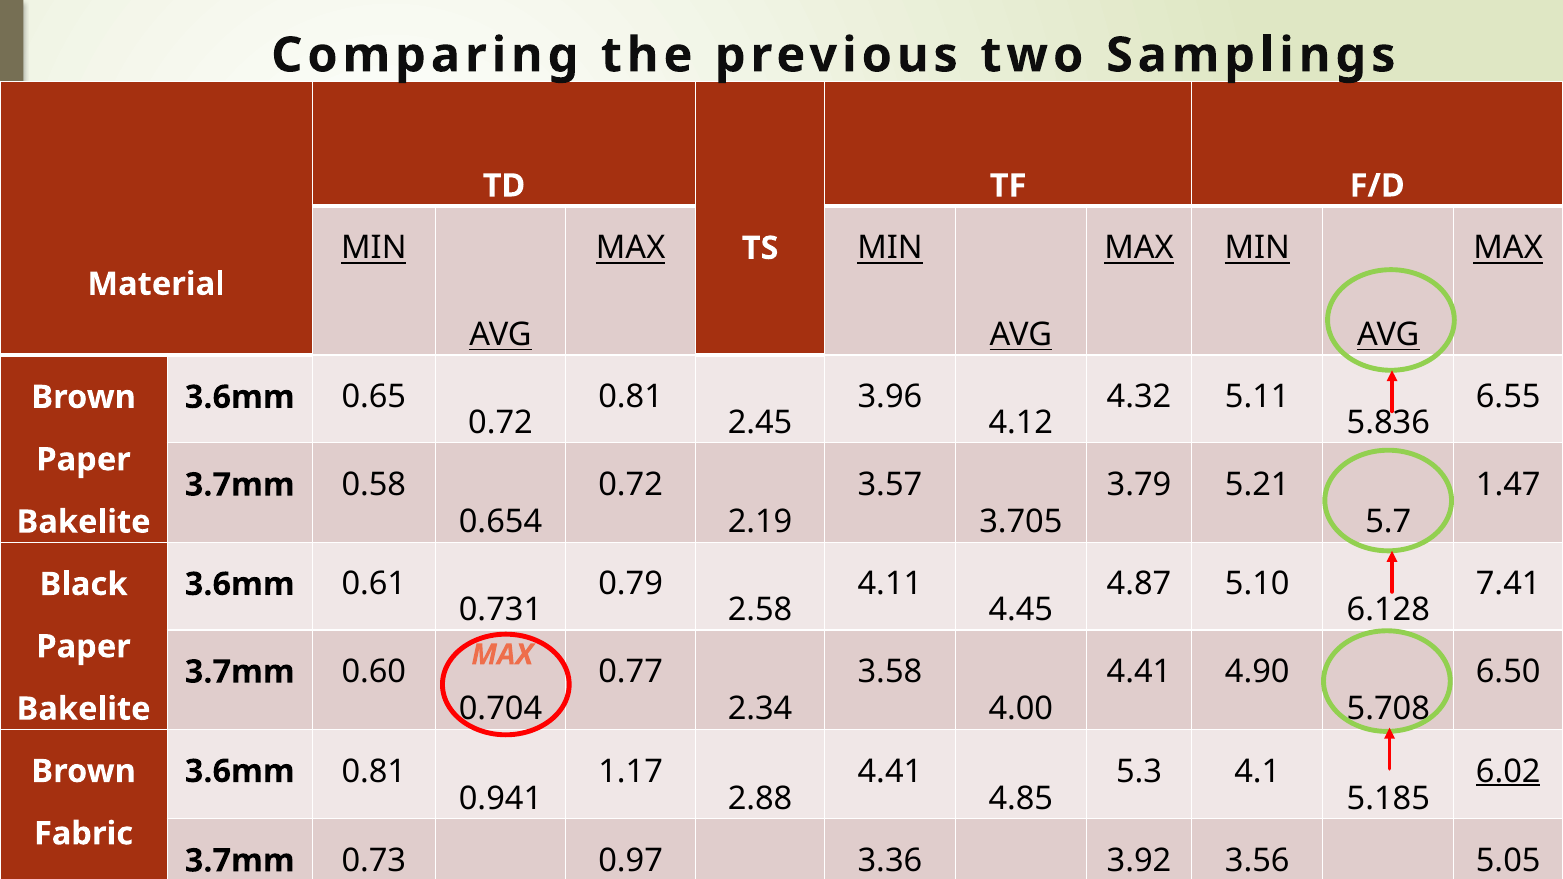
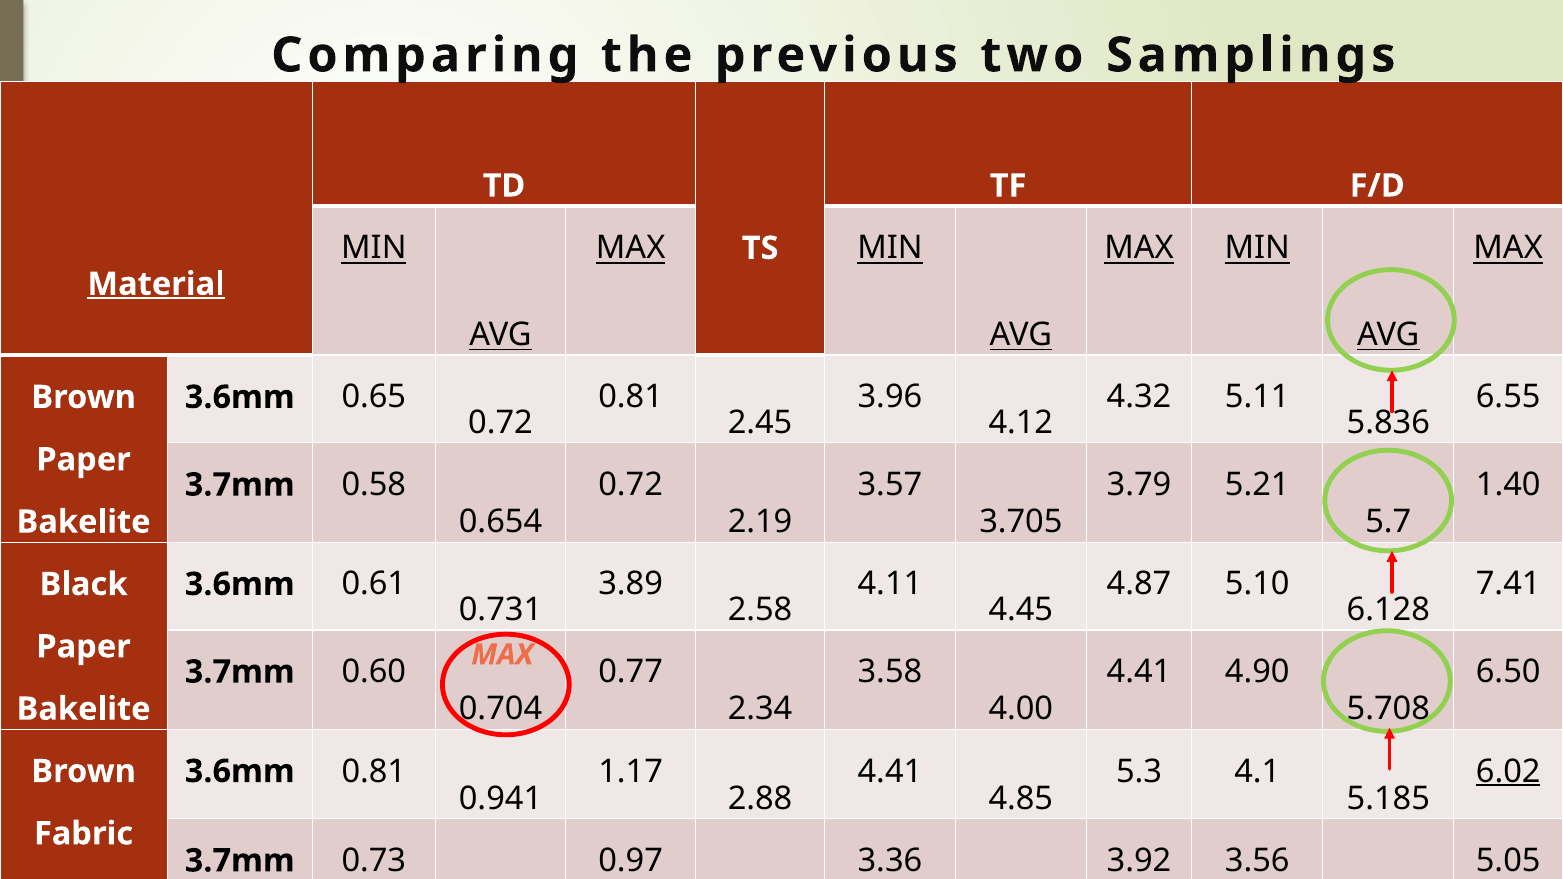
Material underline: none -> present
1.47: 1.47 -> 1.40
0.79: 0.79 -> 3.89
